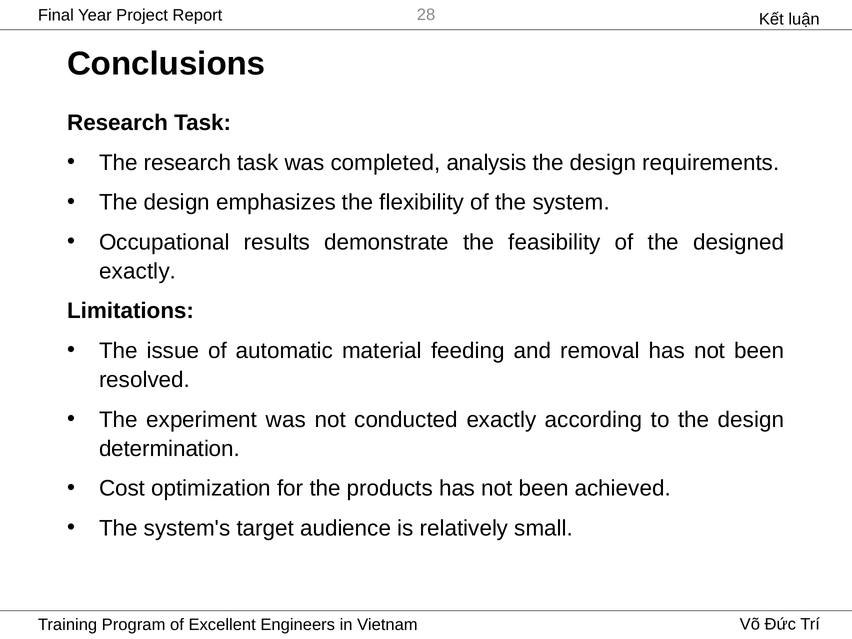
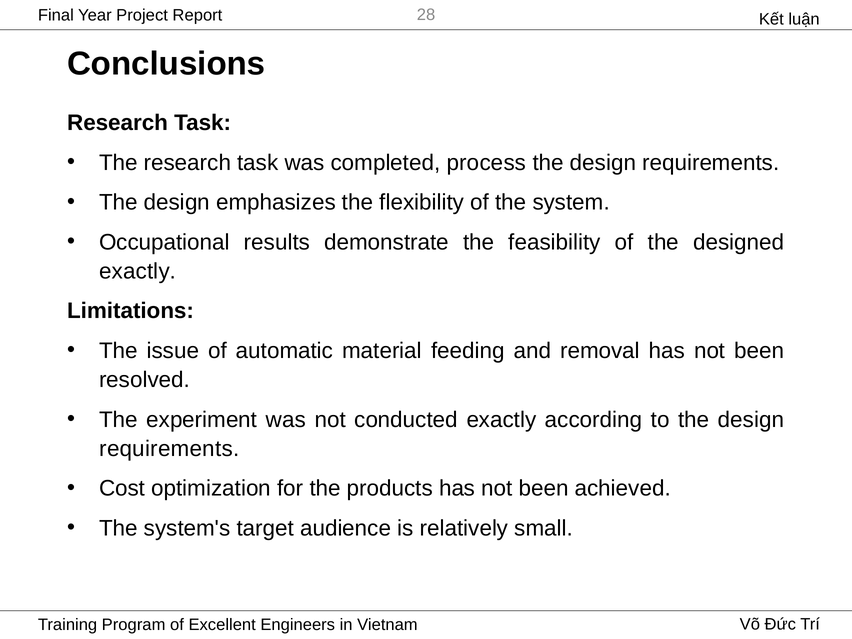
analysis: analysis -> process
determination at (169, 449): determination -> requirements
